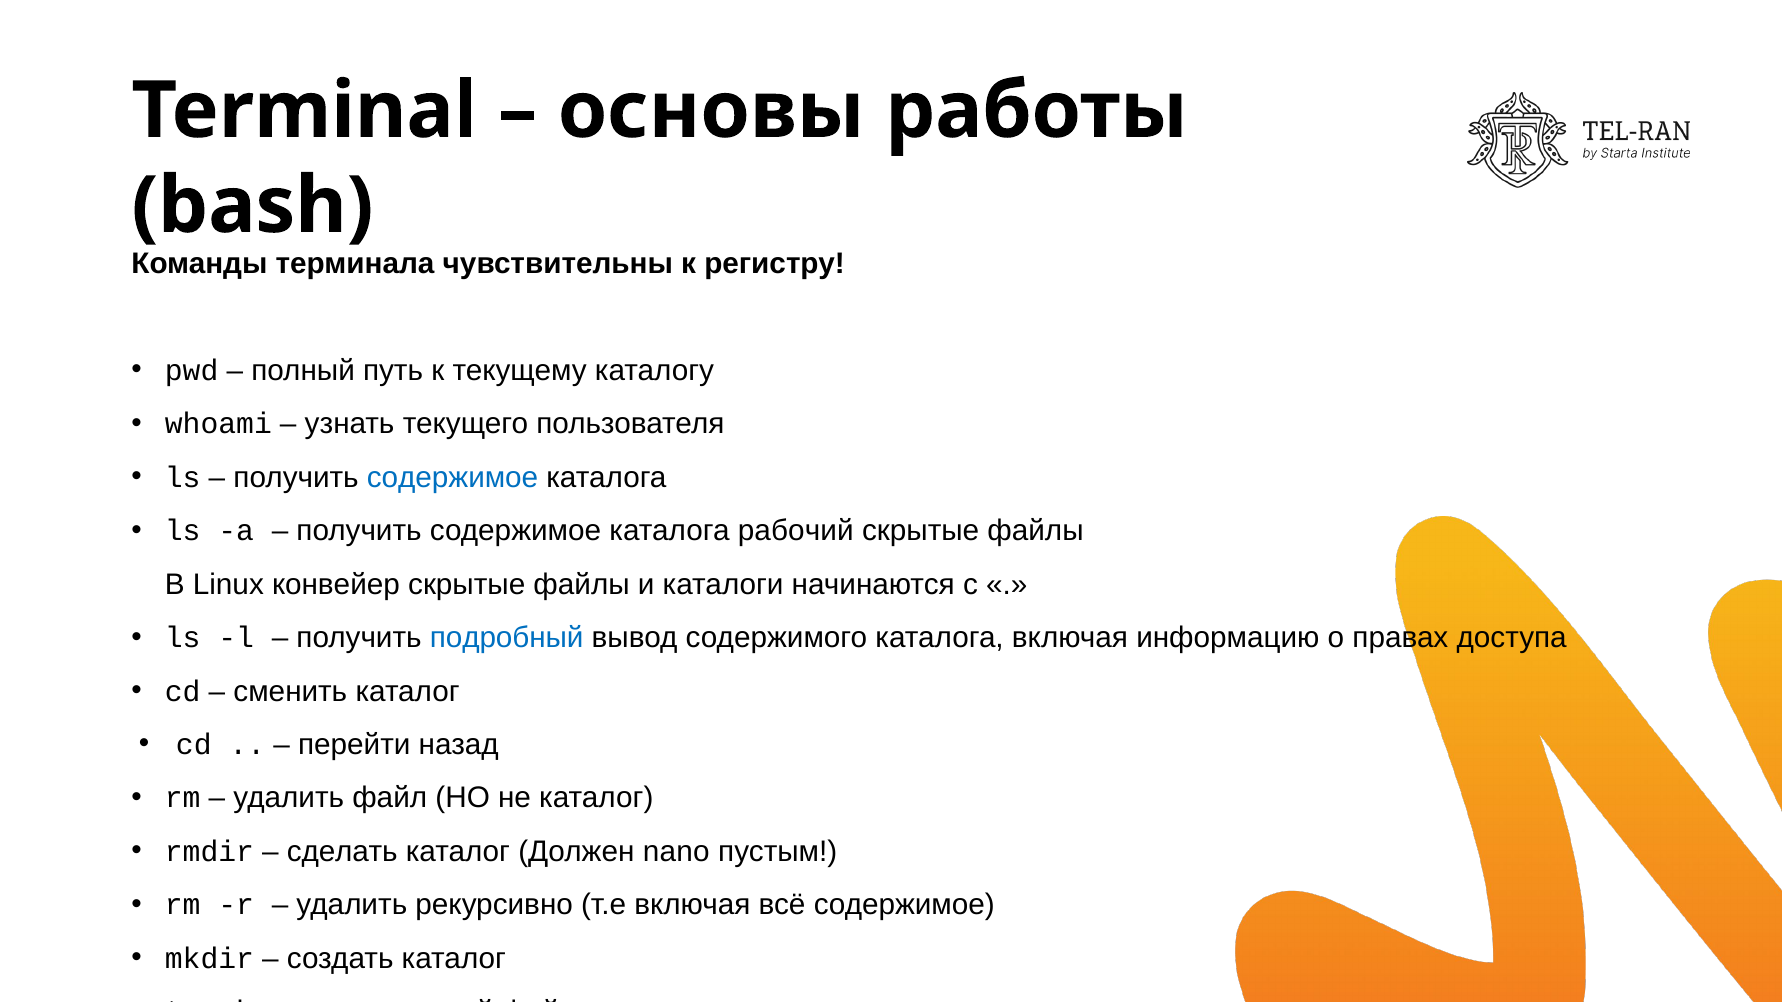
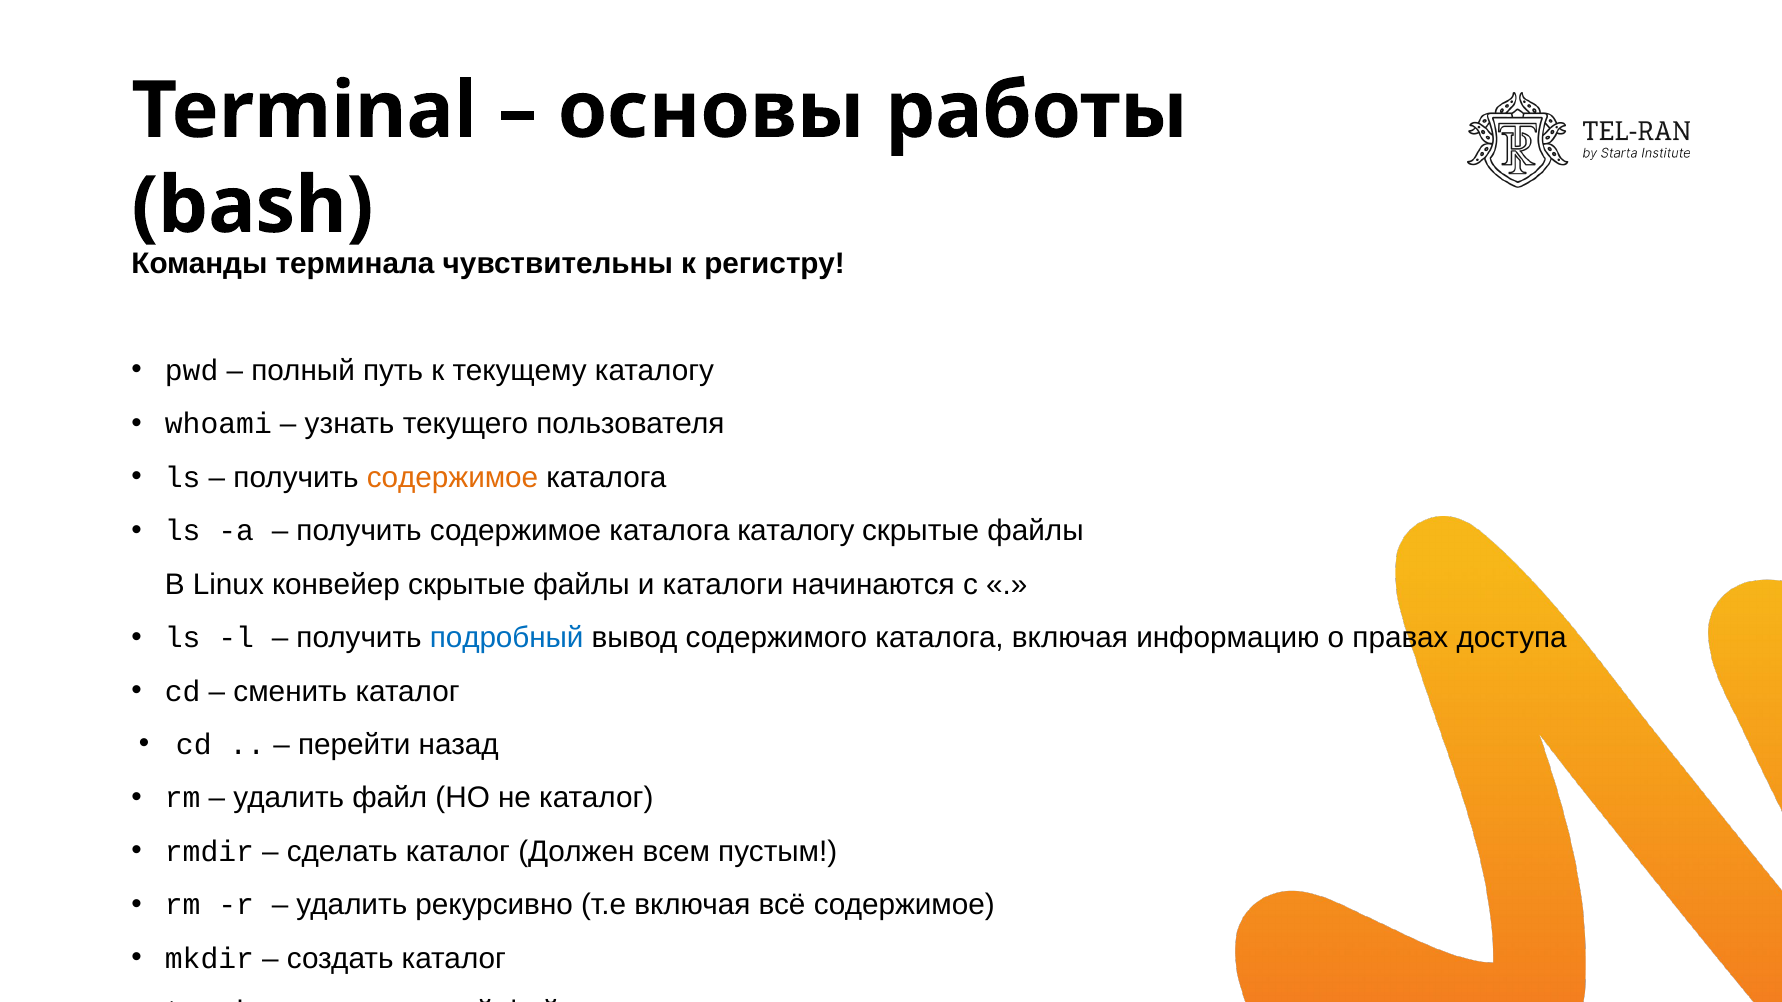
содержимое at (453, 478) colour: blue -> orange
каталога рабочий: рабочий -> каталогу
nano: nano -> всем
